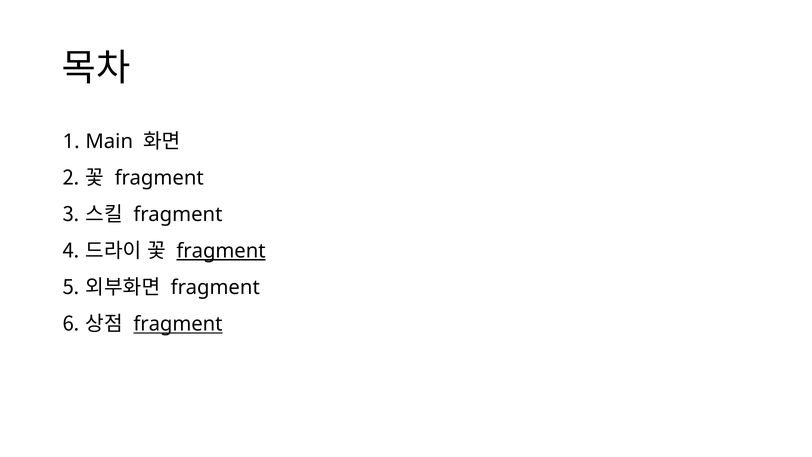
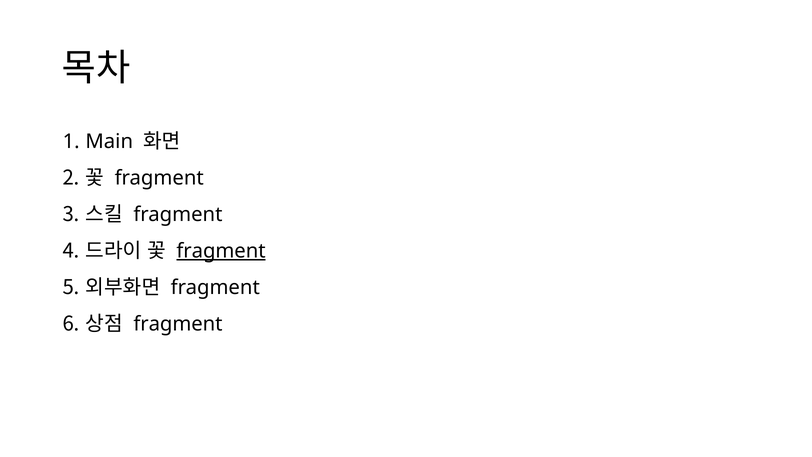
fragment at (178, 324) underline: present -> none
